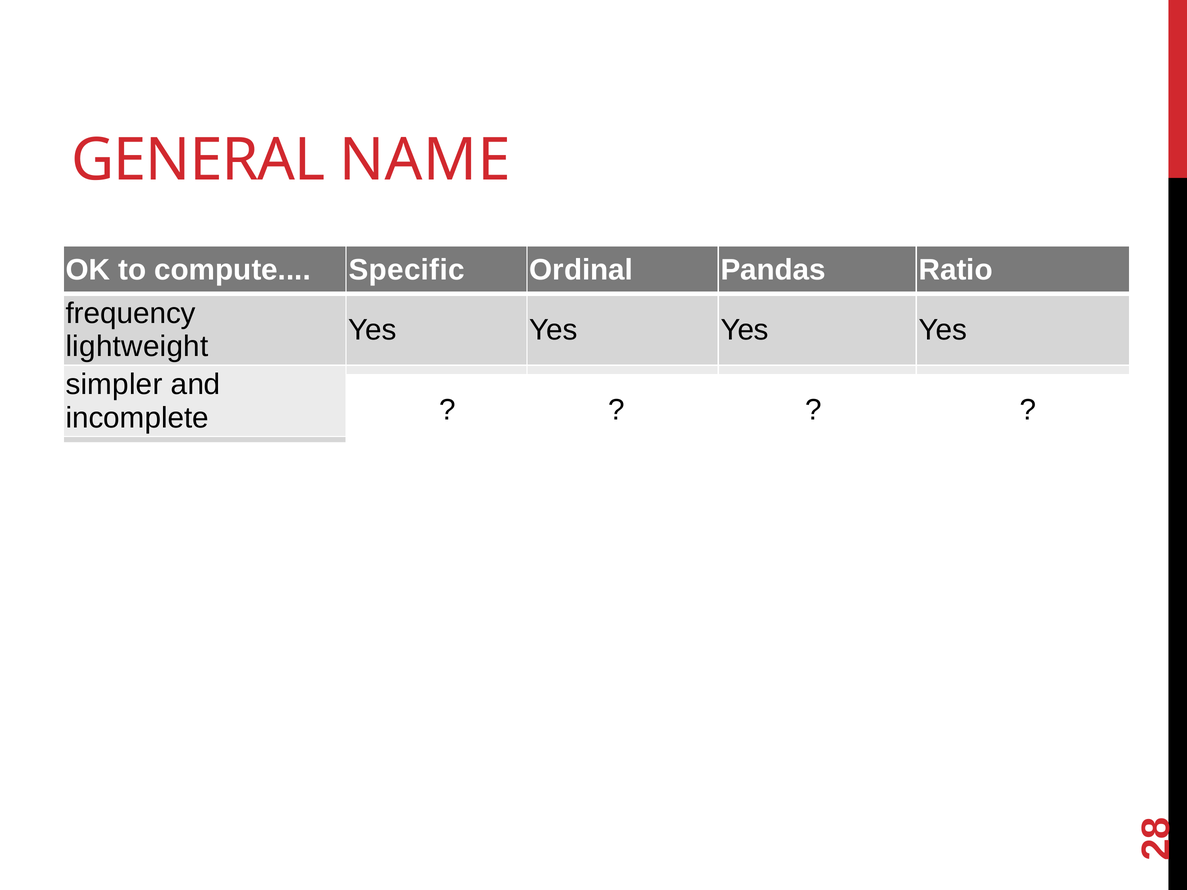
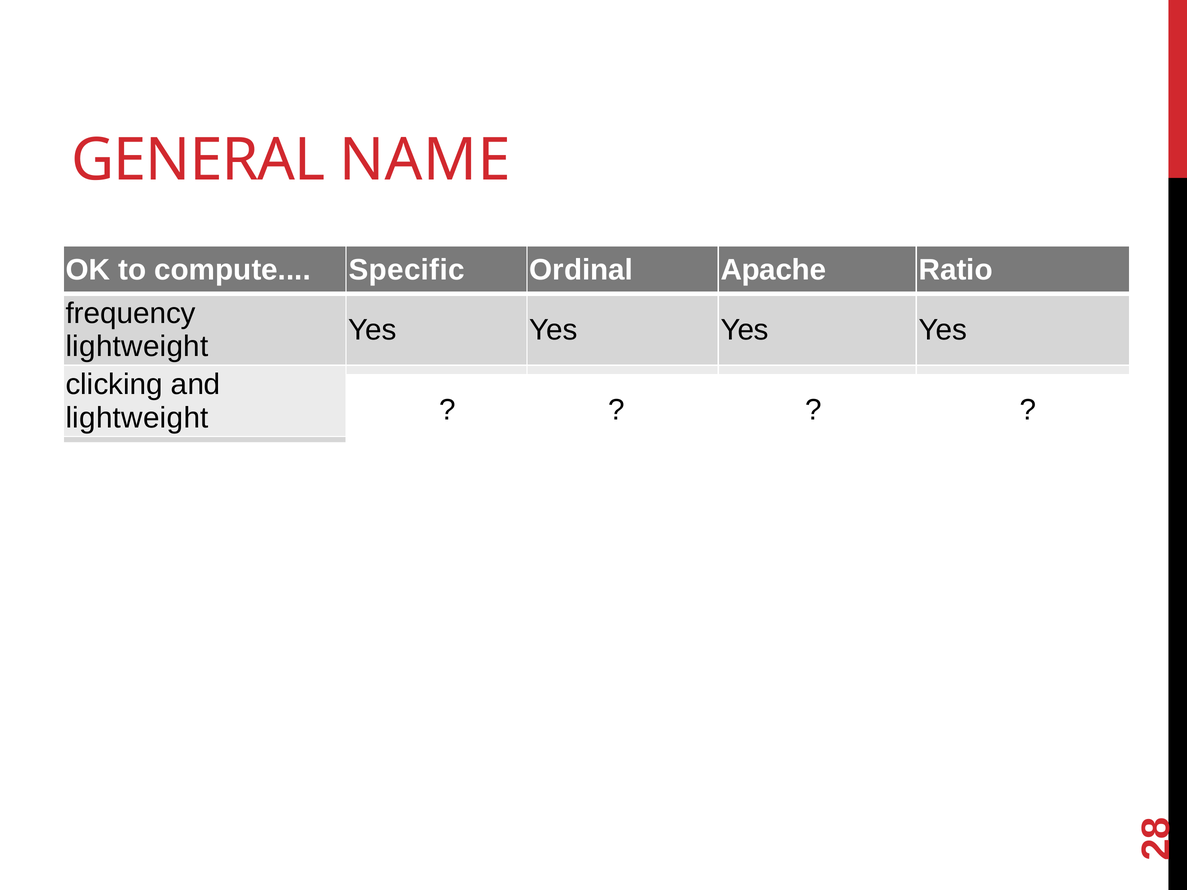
Pandas: Pandas -> Apache
simpler: simpler -> clicking
incomplete at (137, 418): incomplete -> lightweight
